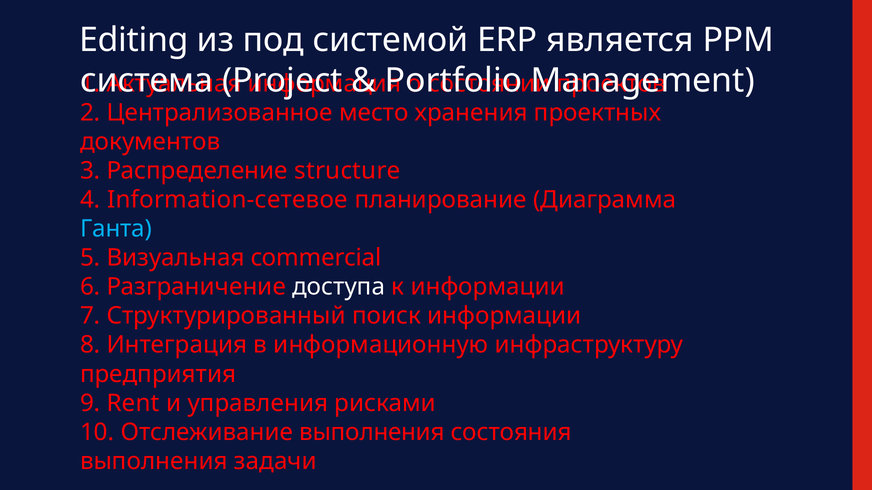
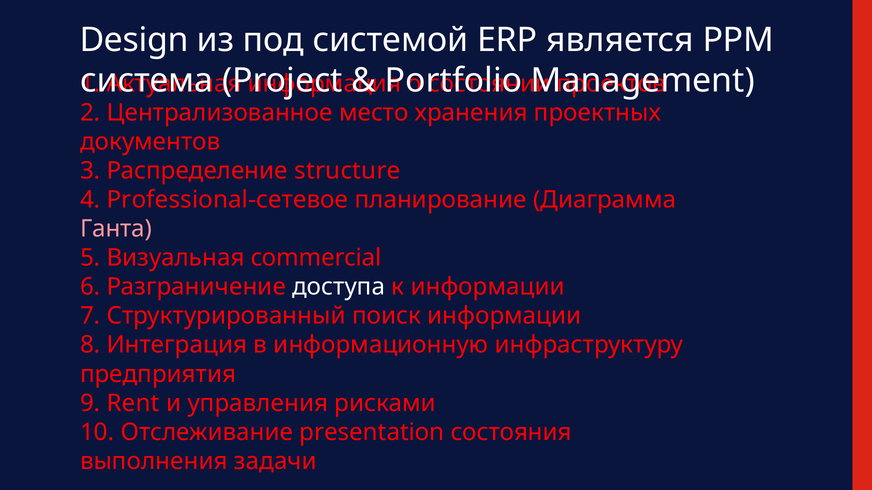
Editing: Editing -> Design
Information-сетевое: Information-сетевое -> Professional-сетевое
Ганта colour: light blue -> pink
Отслеживание выполнения: выполнения -> presentation
